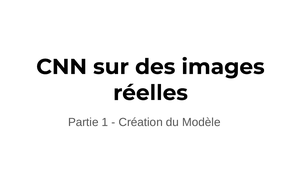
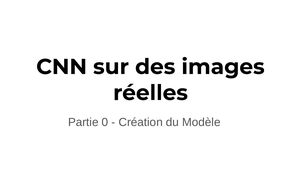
1: 1 -> 0
